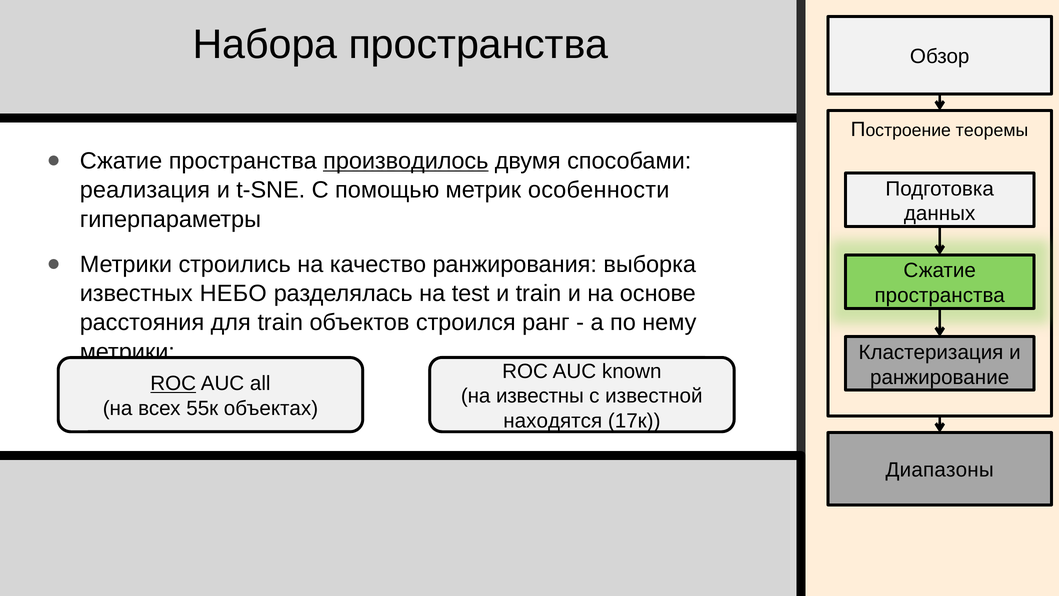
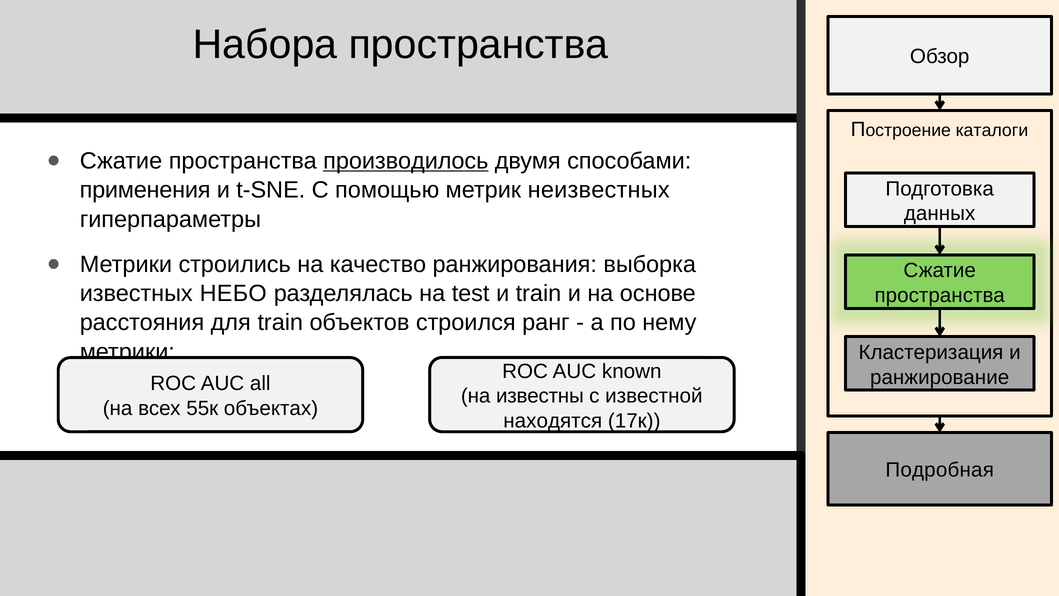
теоремы: теоремы -> каталоги
реализация: реализация -> применения
особенности: особенности -> неизвестных
ROC at (173, 383) underline: present -> none
Диапазоны: Диапазоны -> Подробная
